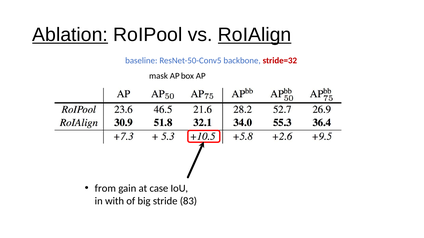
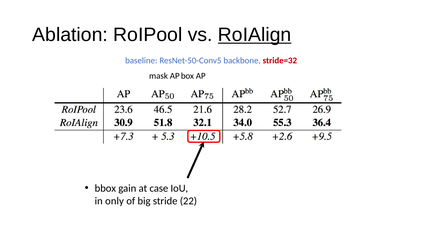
Ablation underline: present -> none
from: from -> bbox
with: with -> only
83: 83 -> 22
